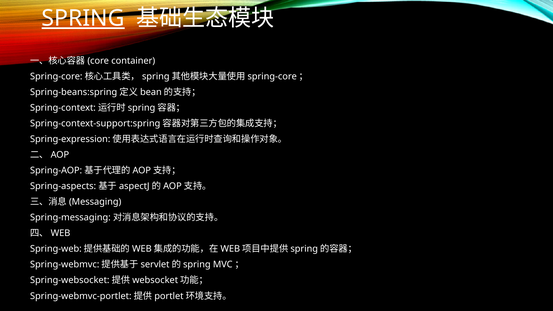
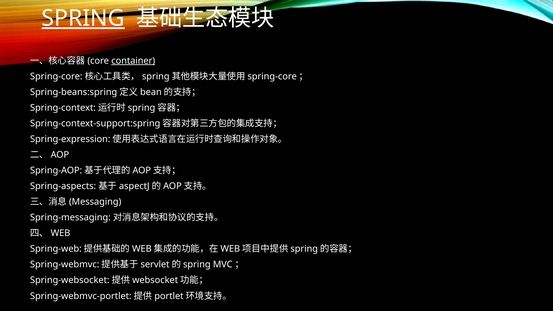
container underline: none -> present
